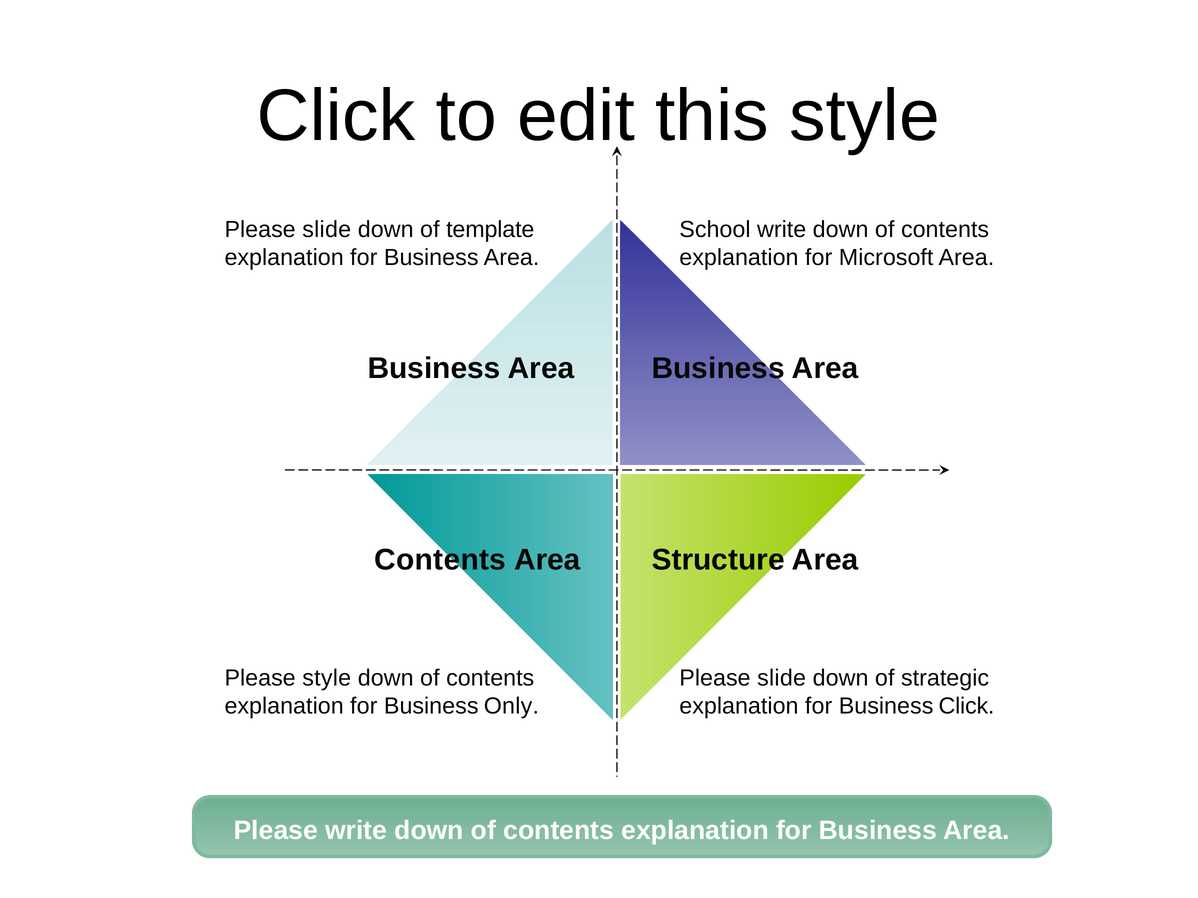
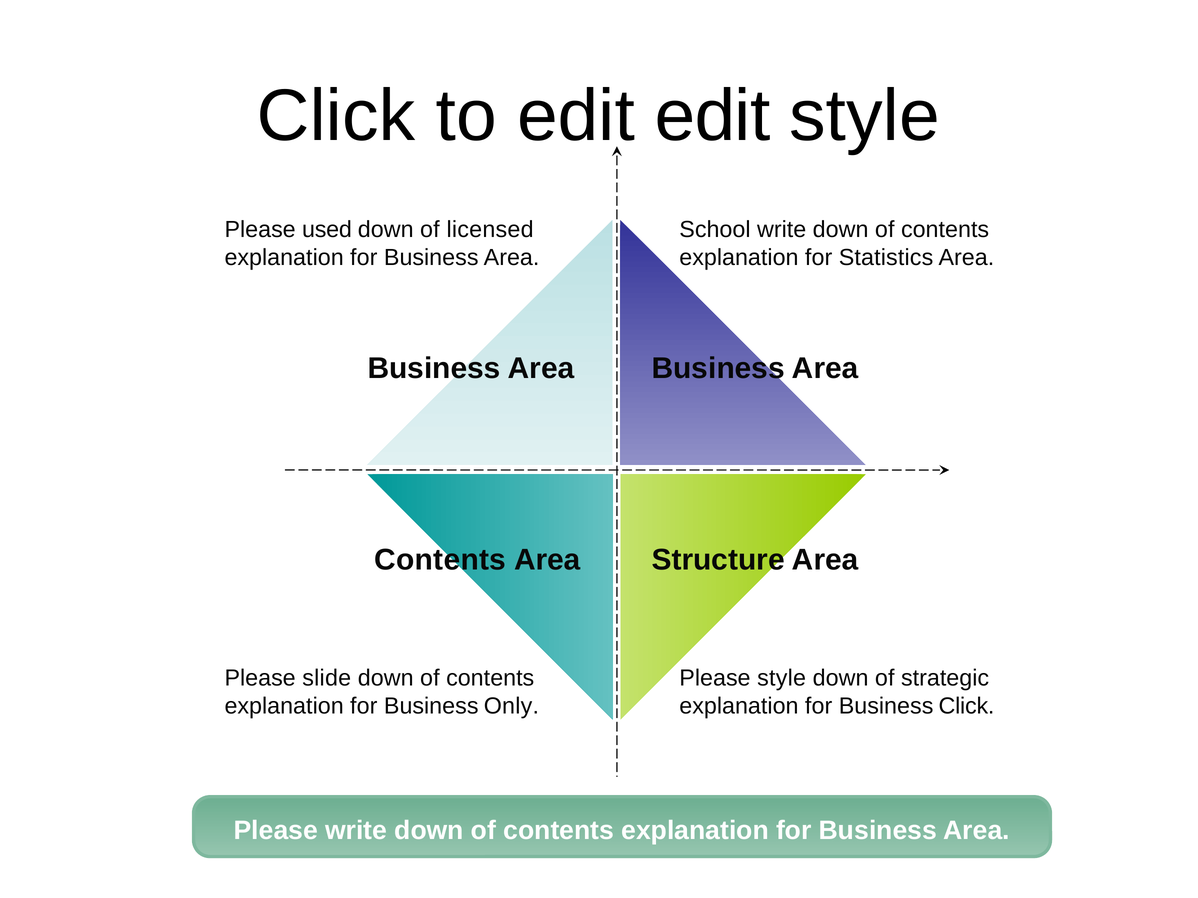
edit this: this -> edit
slide at (327, 230): slide -> used
template: template -> licensed
Microsoft: Microsoft -> Statistics
Please style: style -> slide
slide at (782, 678): slide -> style
